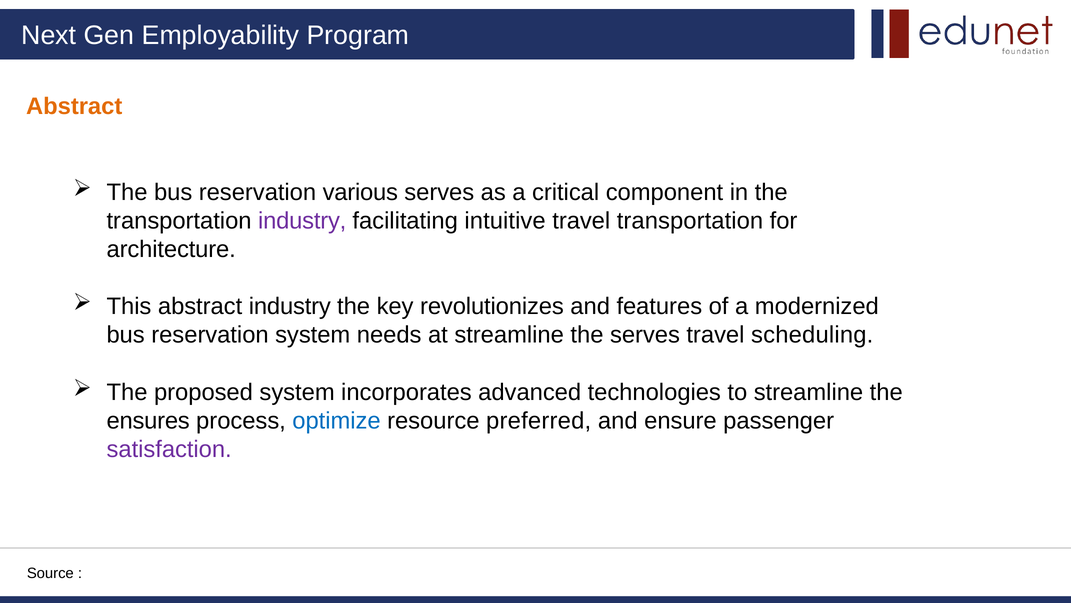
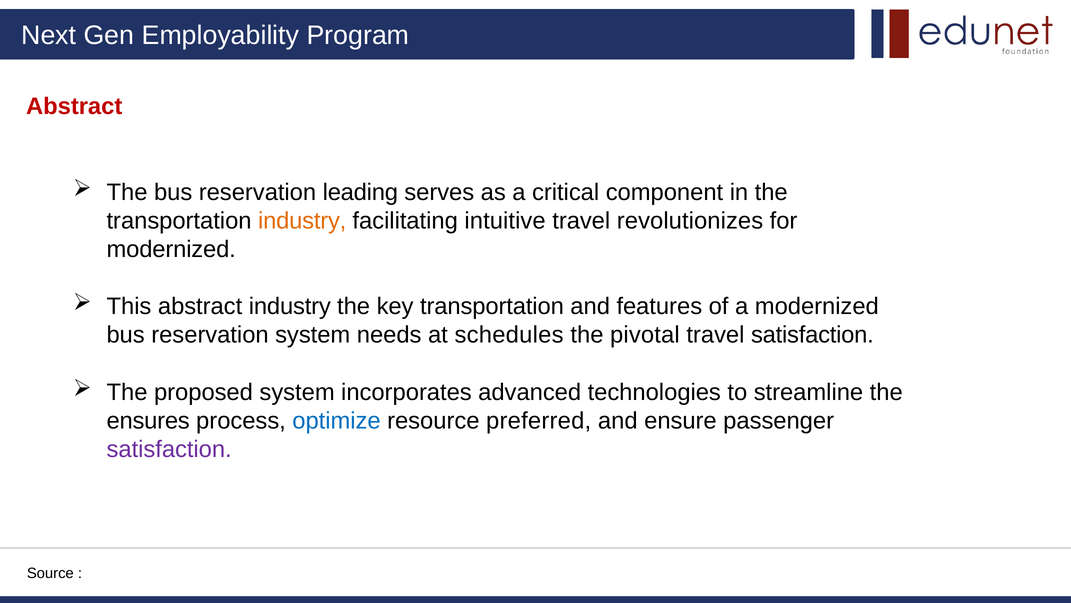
Abstract at (74, 107) colour: orange -> red
various: various -> leading
industry at (302, 221) colour: purple -> orange
travel transportation: transportation -> revolutionizes
architecture at (171, 249): architecture -> modernized
key revolutionizes: revolutionizes -> transportation
at streamline: streamline -> schedules
the serves: serves -> pivotal
travel scheduling: scheduling -> satisfaction
